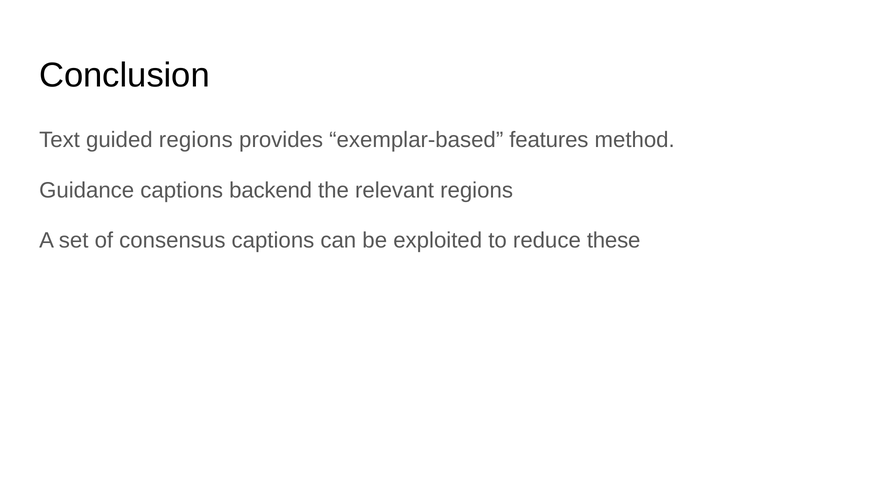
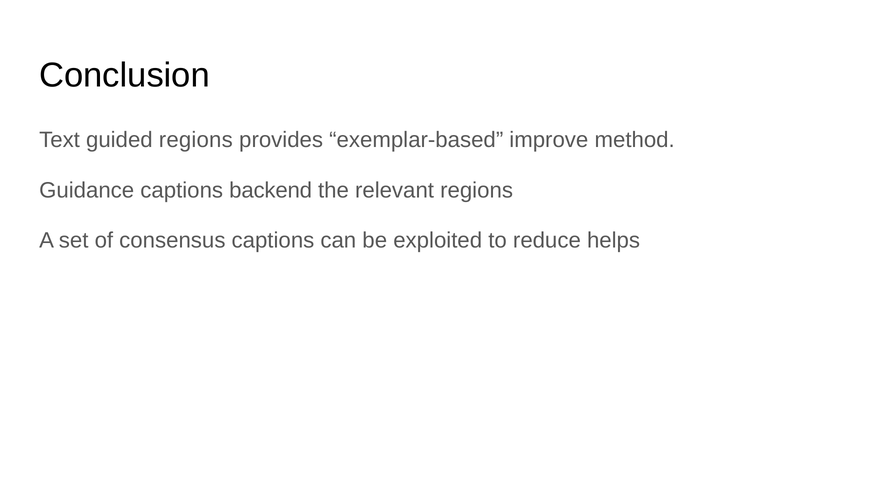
features: features -> improve
these: these -> helps
